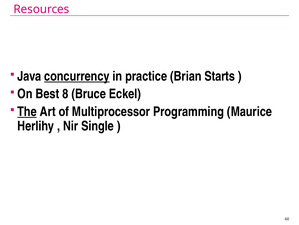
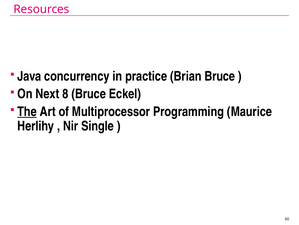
concurrency underline: present -> none
Brian Starts: Starts -> Bruce
Best: Best -> Next
